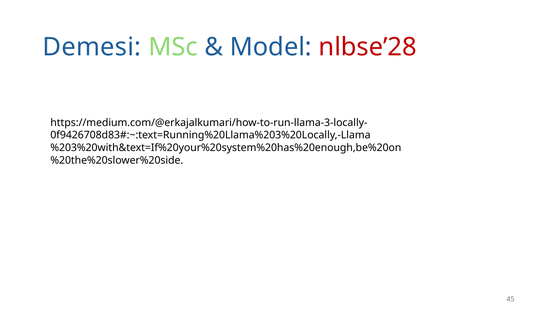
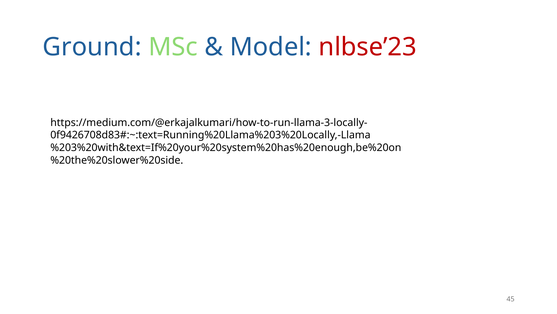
Demesi: Demesi -> Ground
nlbse’28: nlbse’28 -> nlbse’23
